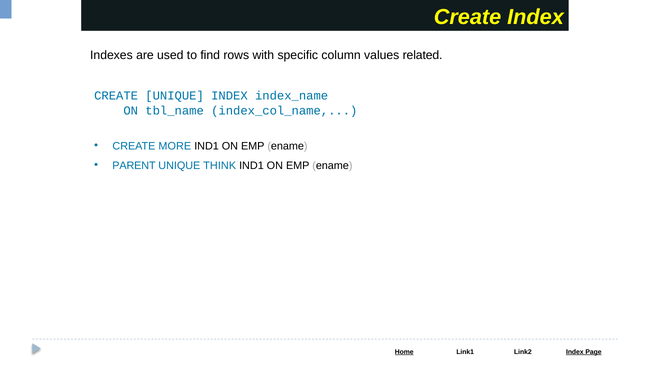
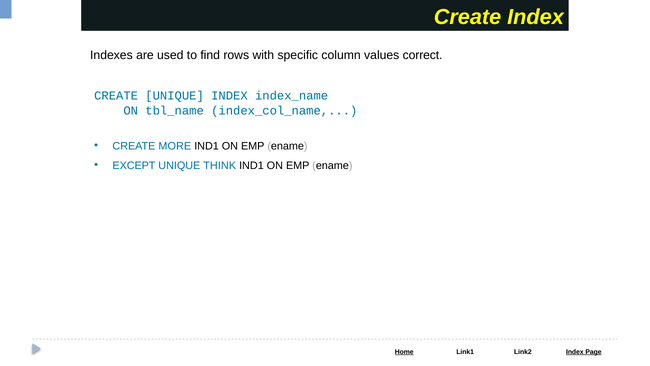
related: related -> correct
PARENT: PARENT -> EXCEPT
